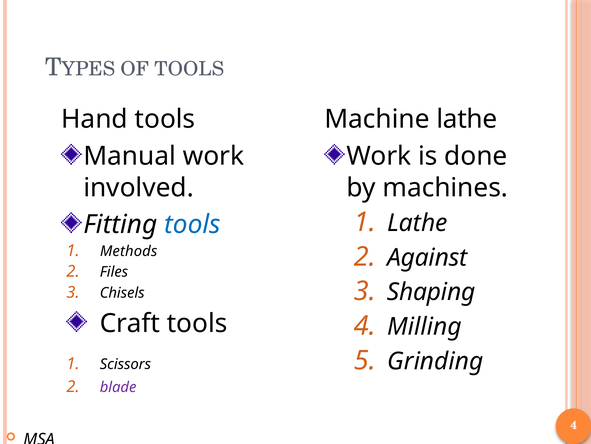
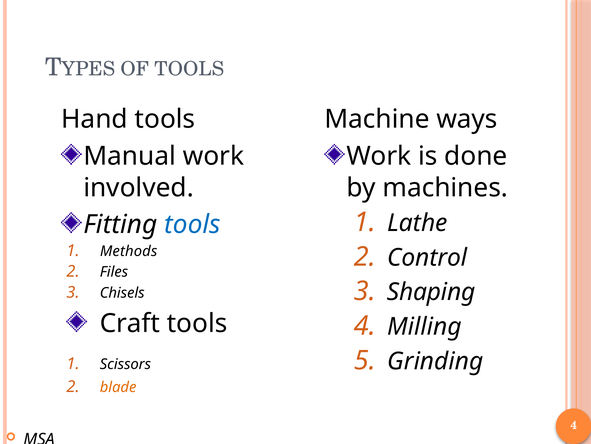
Machine lathe: lathe -> ways
Against: Against -> Control
blade colour: purple -> orange
